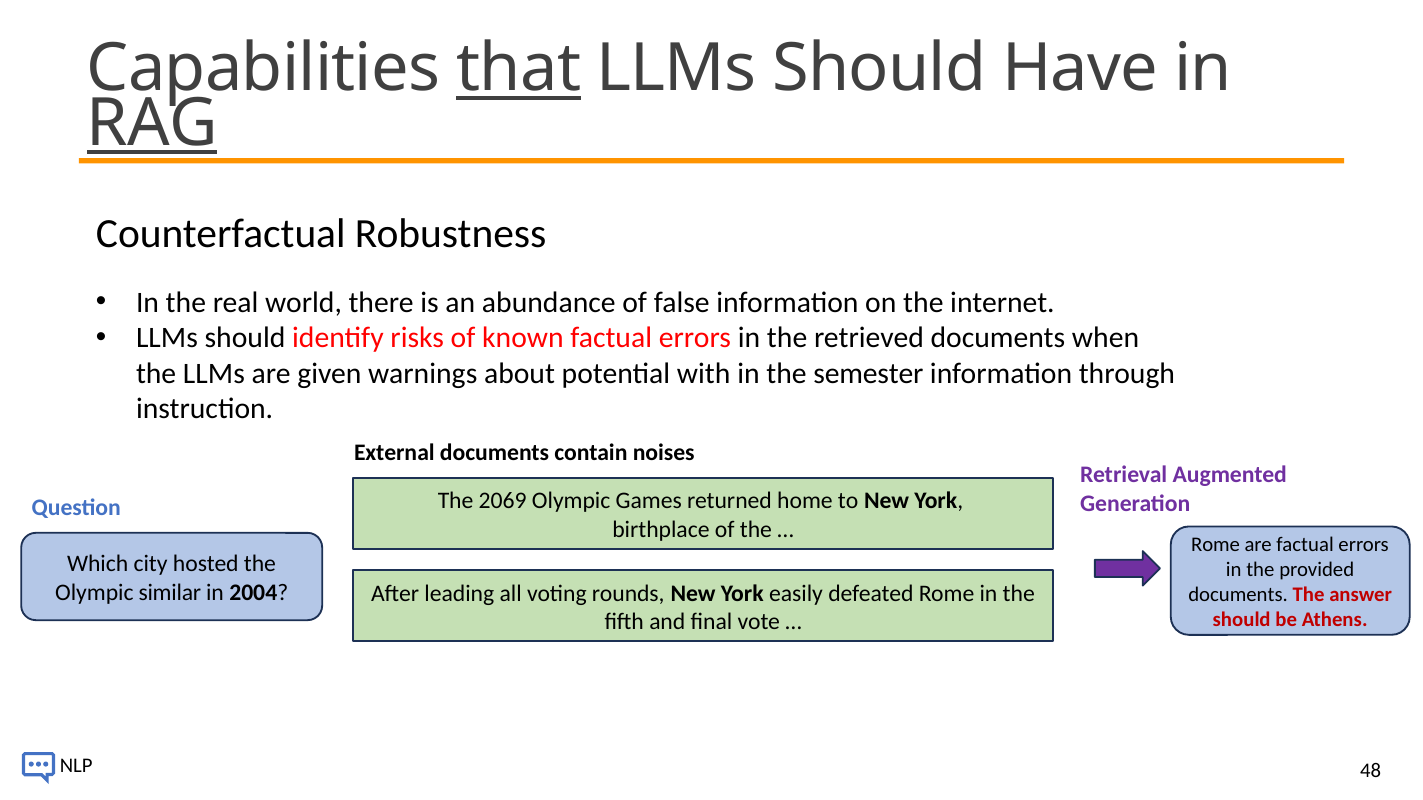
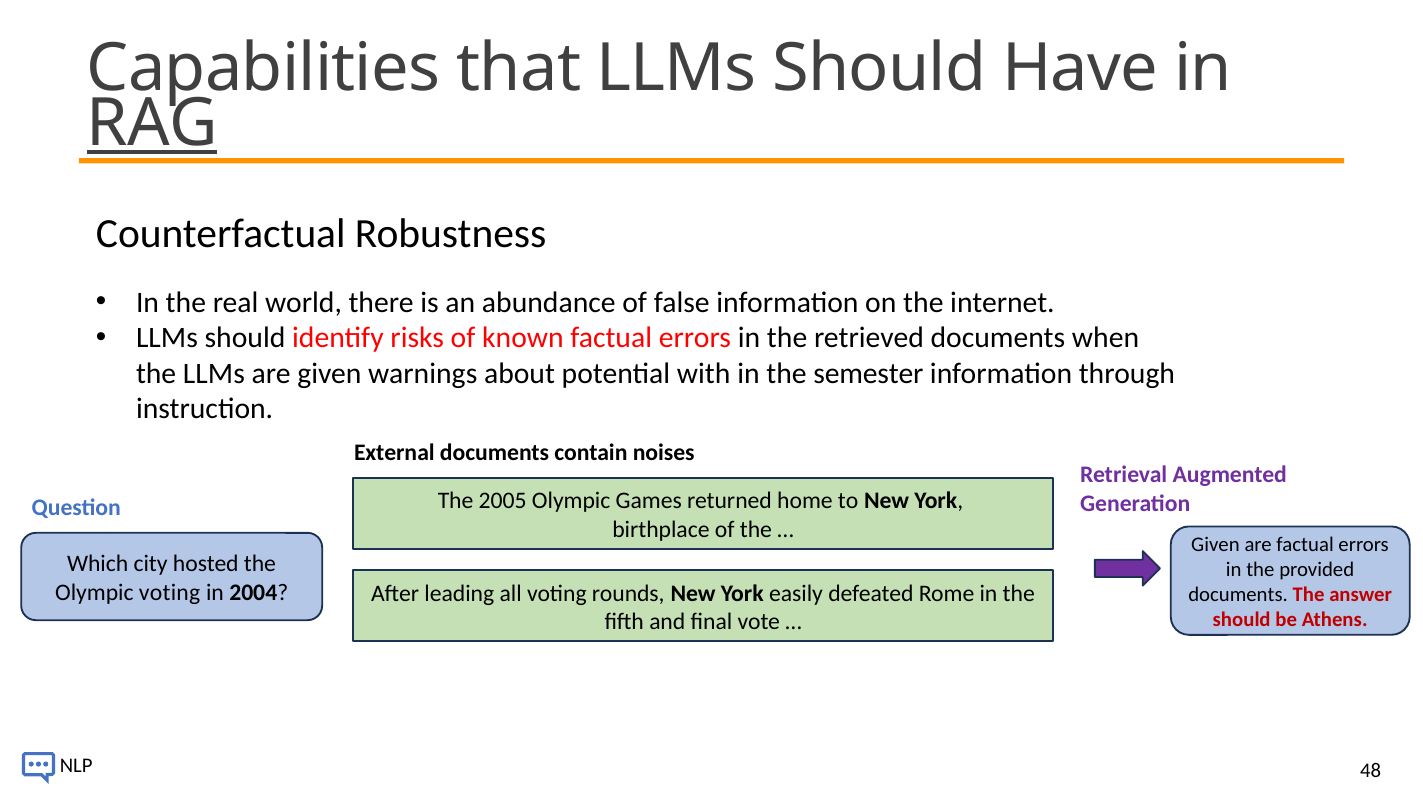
that underline: present -> none
2069: 2069 -> 2005
Rome at (1216, 545): Rome -> Given
Olympic similar: similar -> voting
